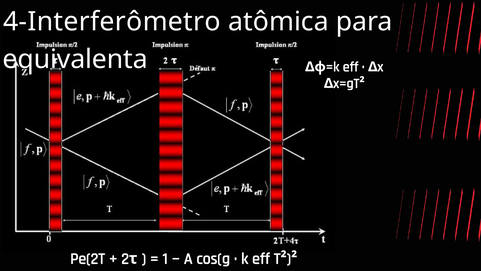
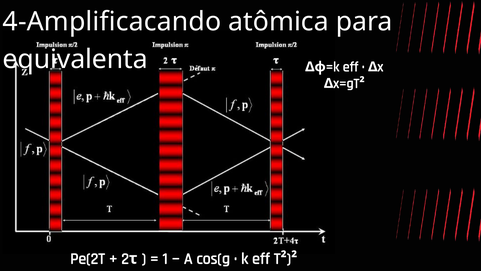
4-Interferômetro: 4-Interferômetro -> 4-Amplificacando
